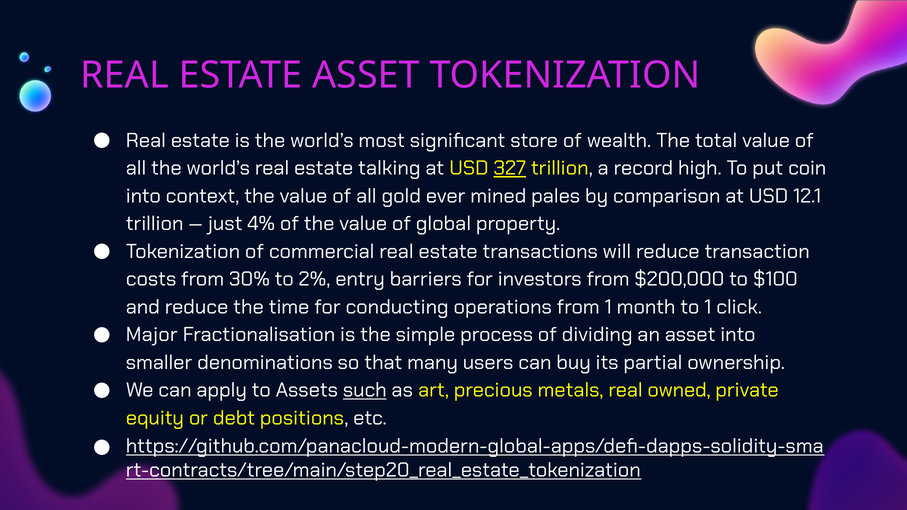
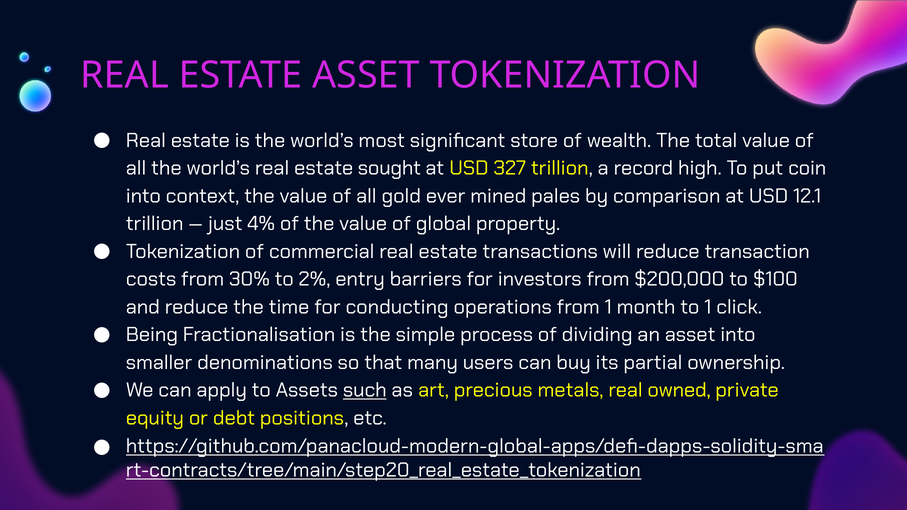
talking: talking -> sought
327 underline: present -> none
Major: Major -> Being
